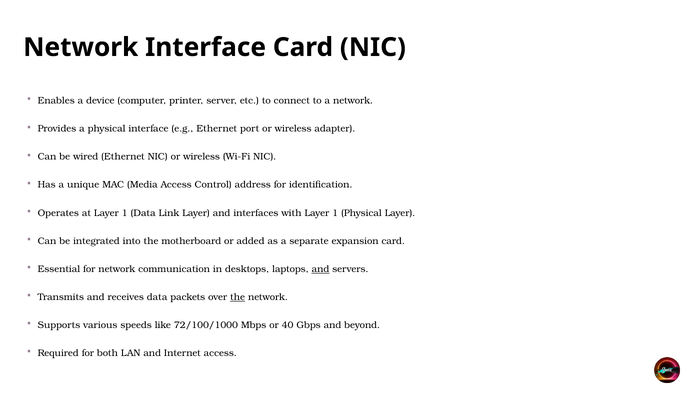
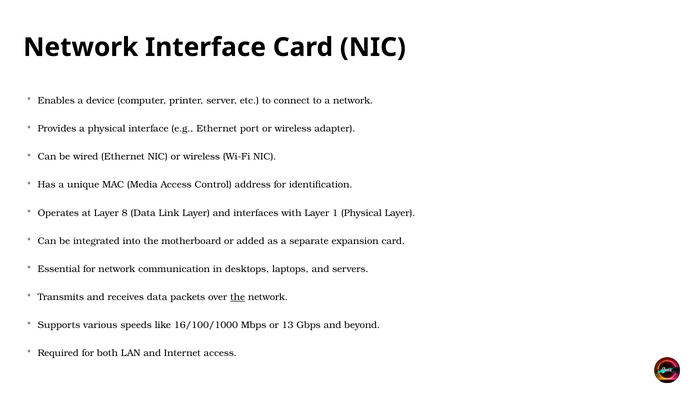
at Layer 1: 1 -> 8
and at (320, 269) underline: present -> none
72/100/1000: 72/100/1000 -> 16/100/1000
40: 40 -> 13
